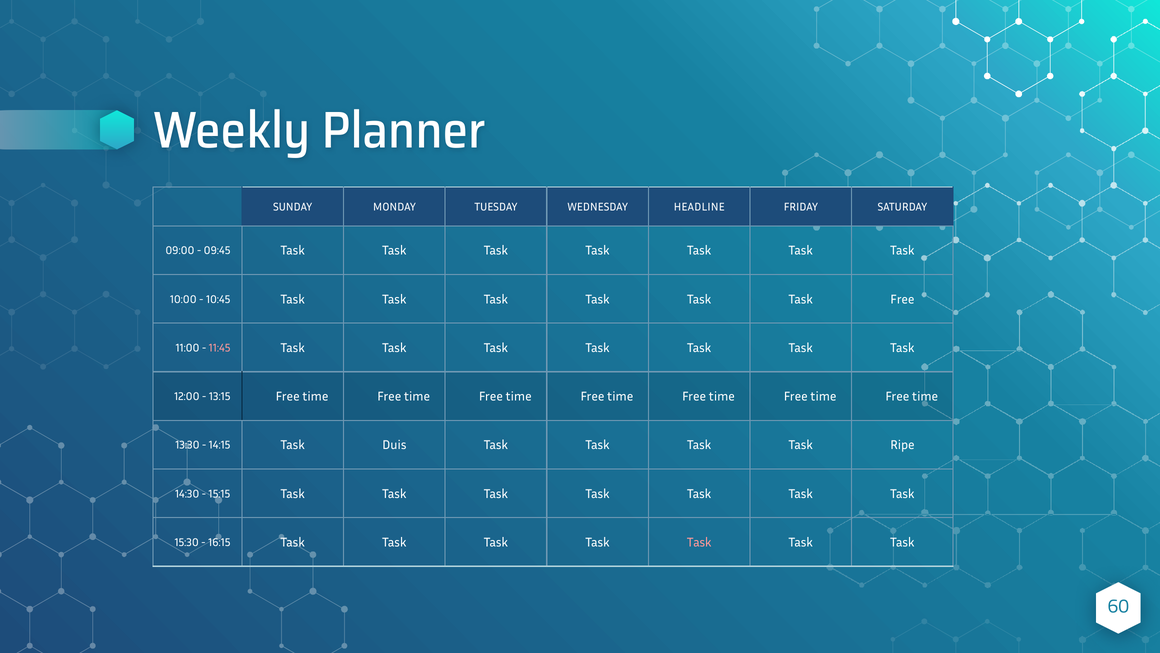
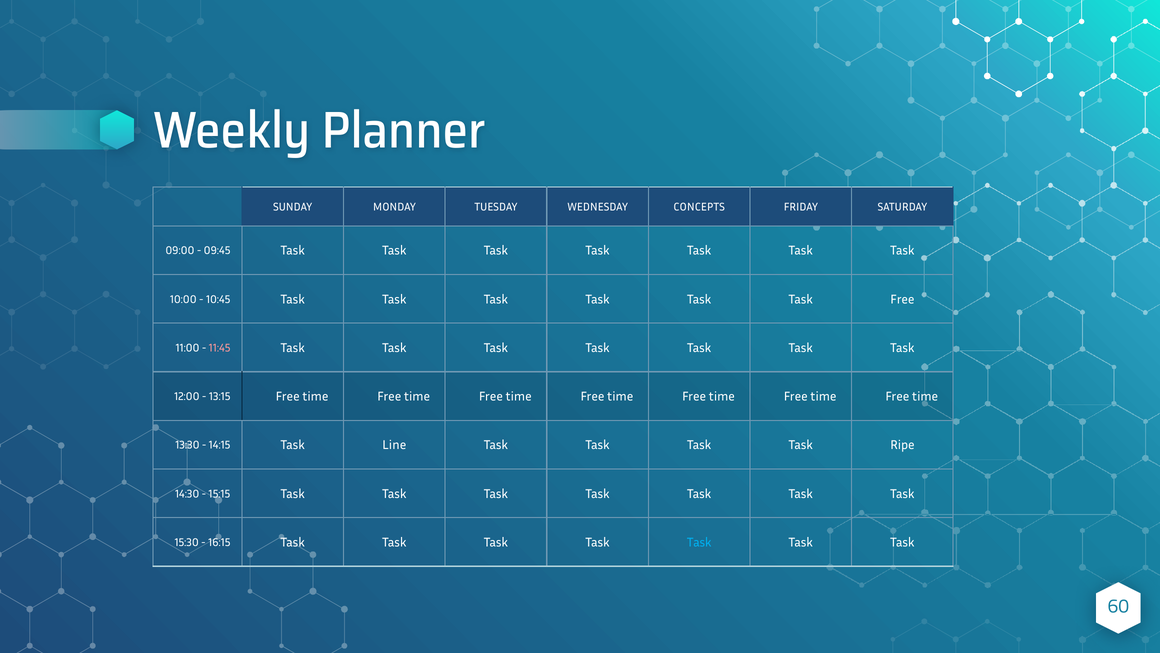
HEADLINE: HEADLINE -> CONCEPTS
Duis: Duis -> Line
Task at (699, 542) colour: pink -> light blue
